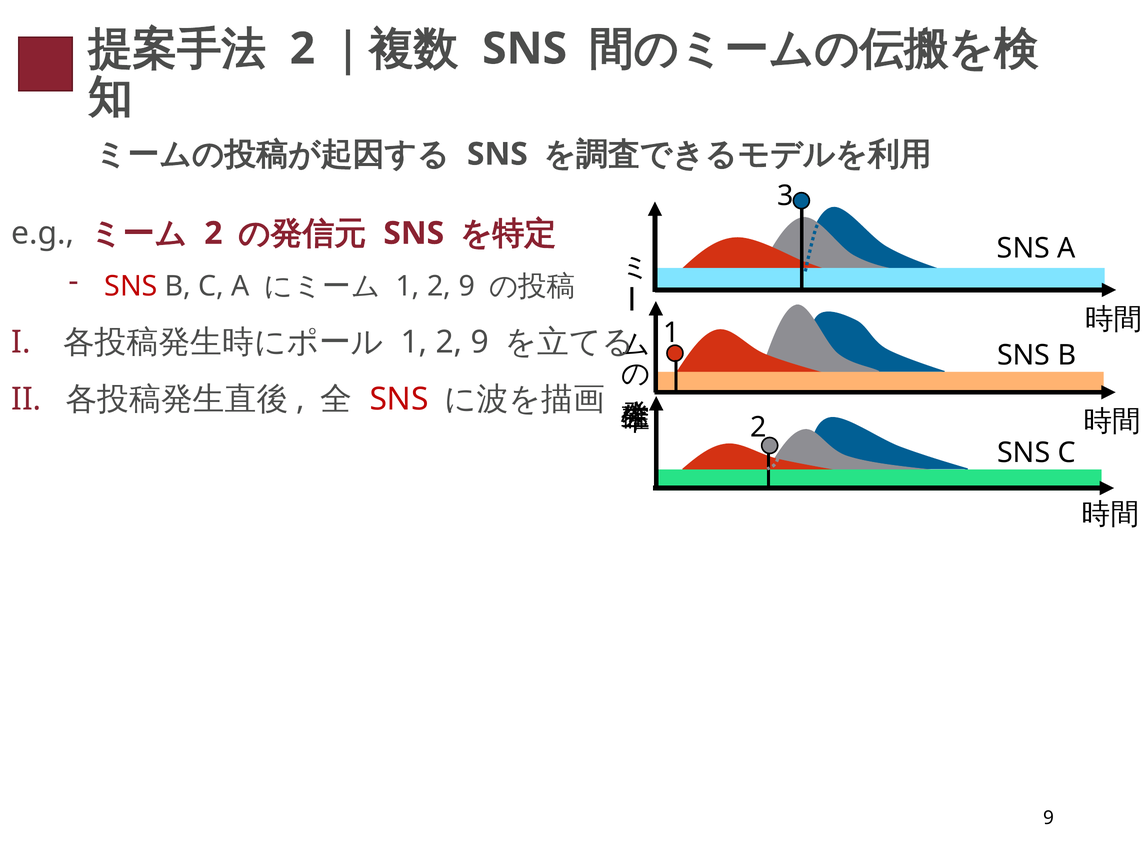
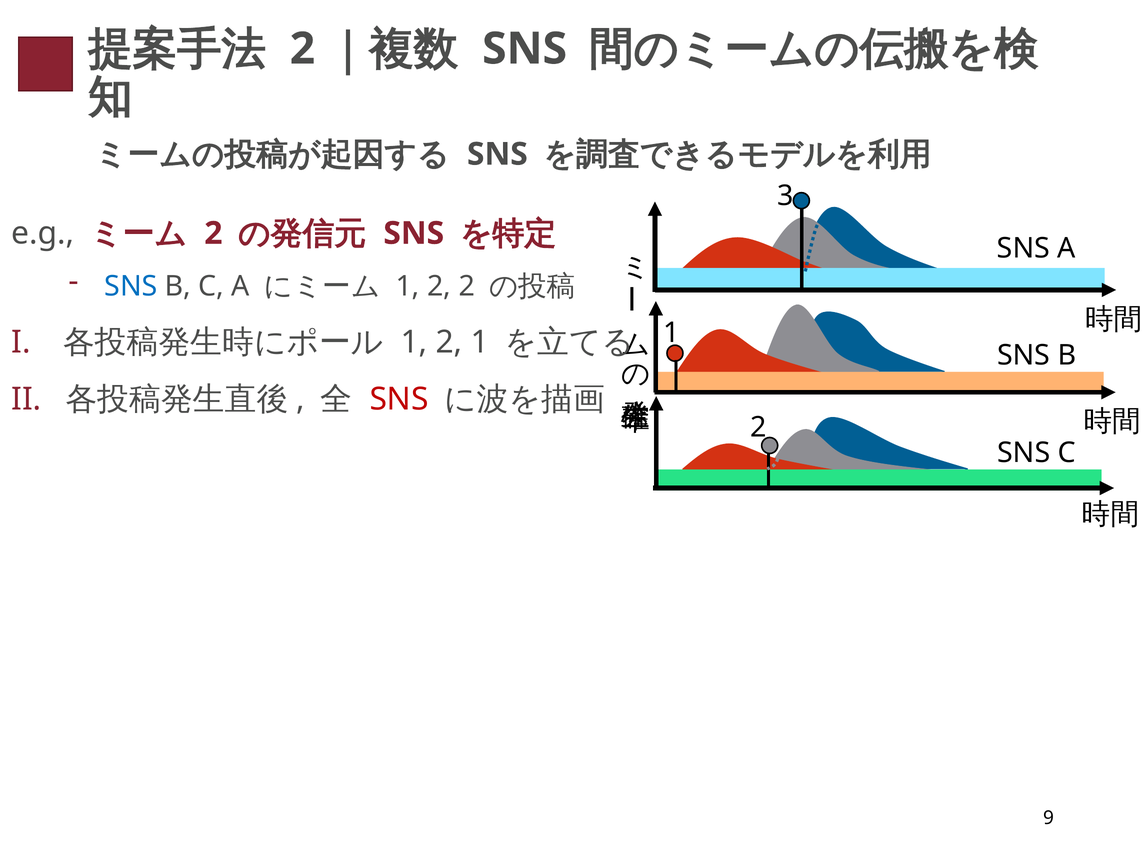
SNS at (131, 287) colour: red -> blue
9 at (467, 287): 9 -> 2
9 at (480, 342): 9 -> 1
